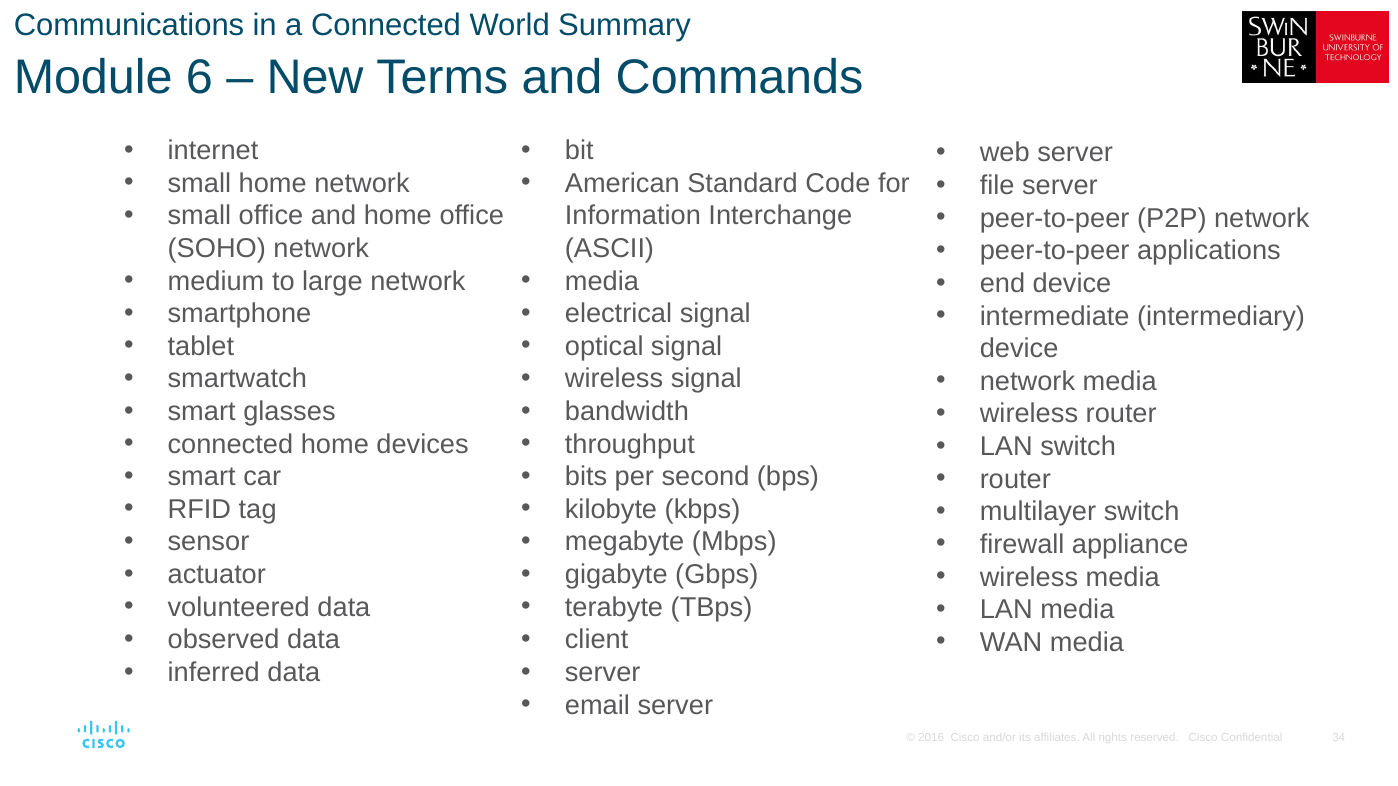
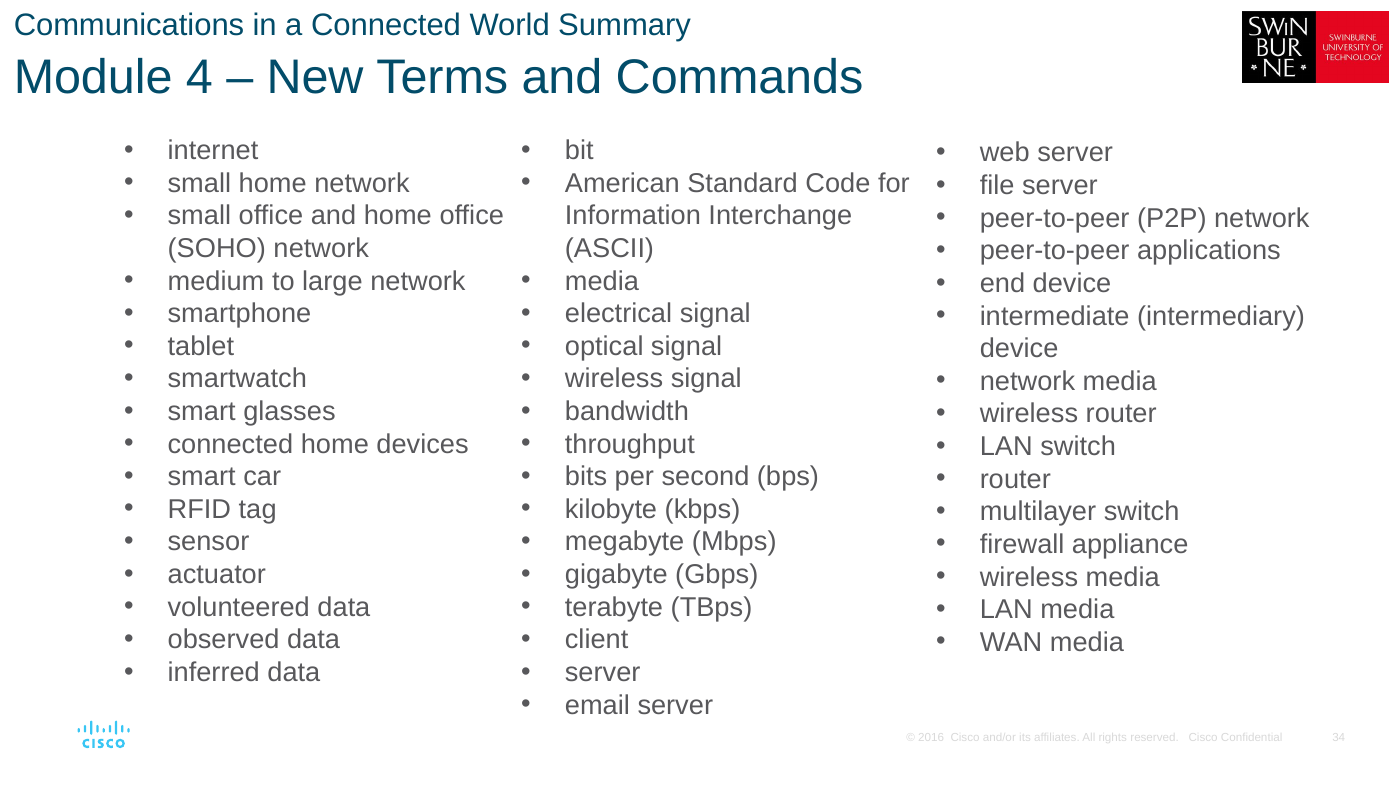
6: 6 -> 4
